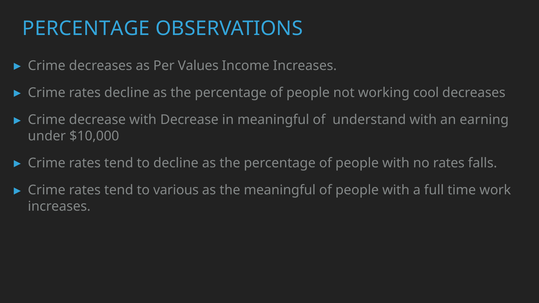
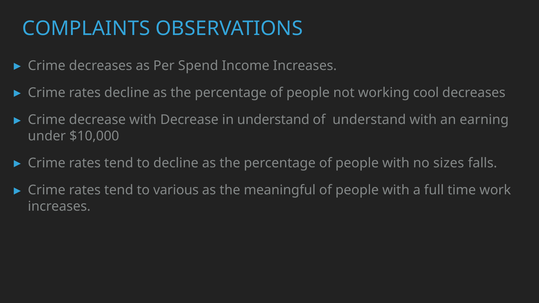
PERCENTAGE at (86, 29): PERCENTAGE -> COMPLAINTS
Values: Values -> Spend
in meaningful: meaningful -> understand
no rates: rates -> sizes
